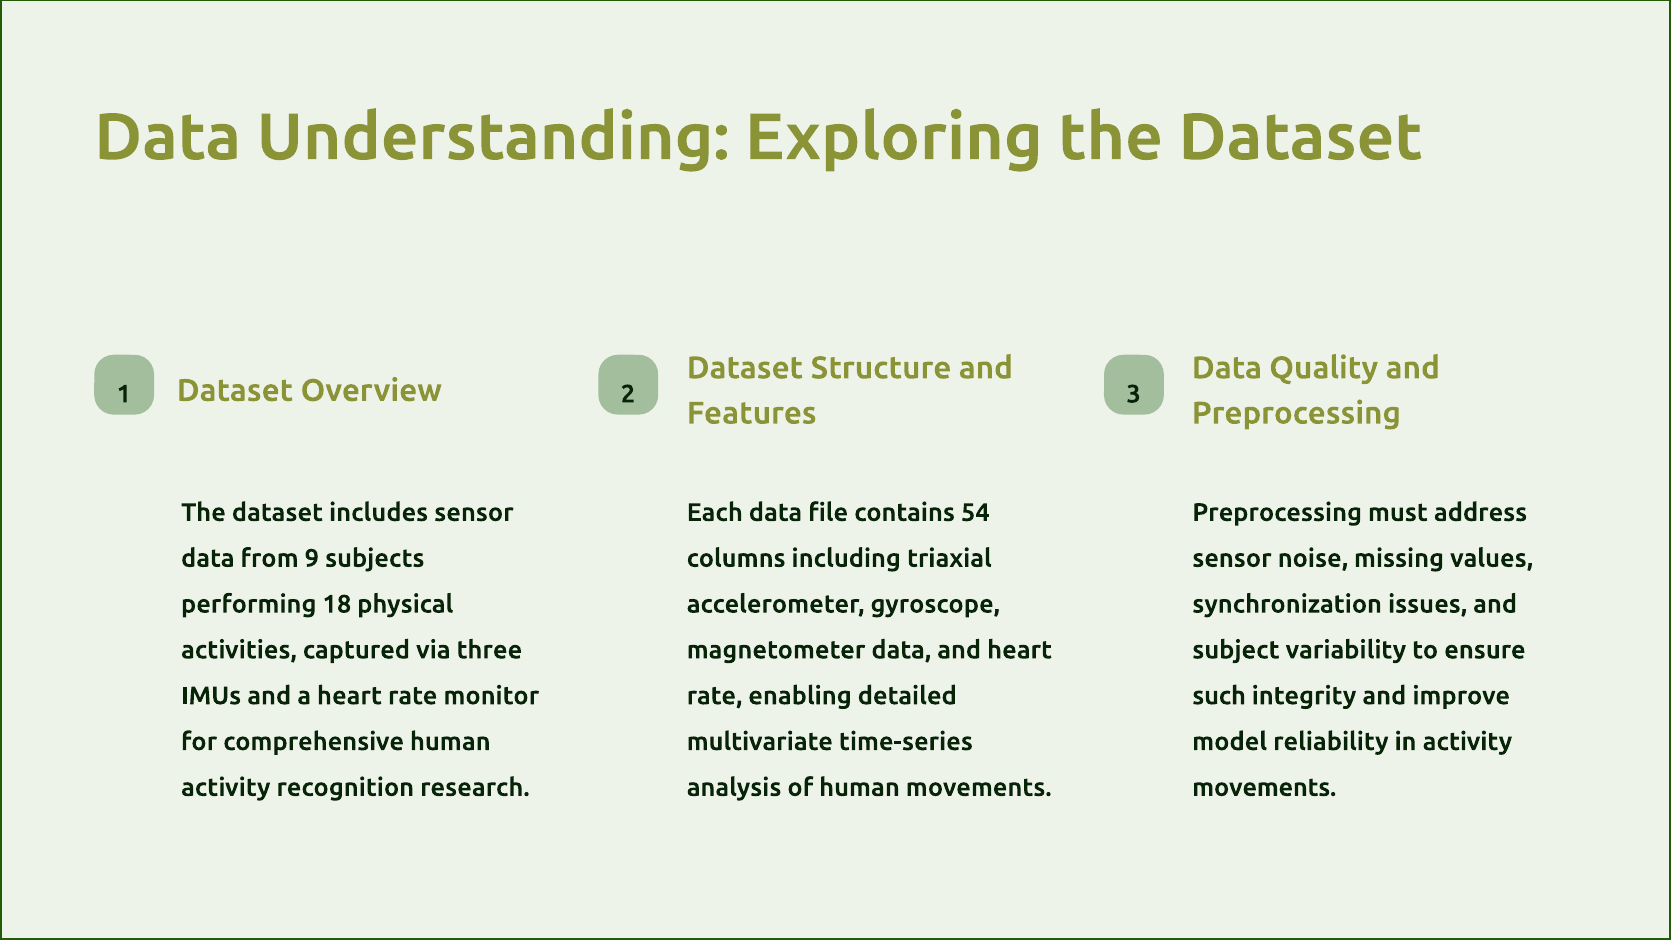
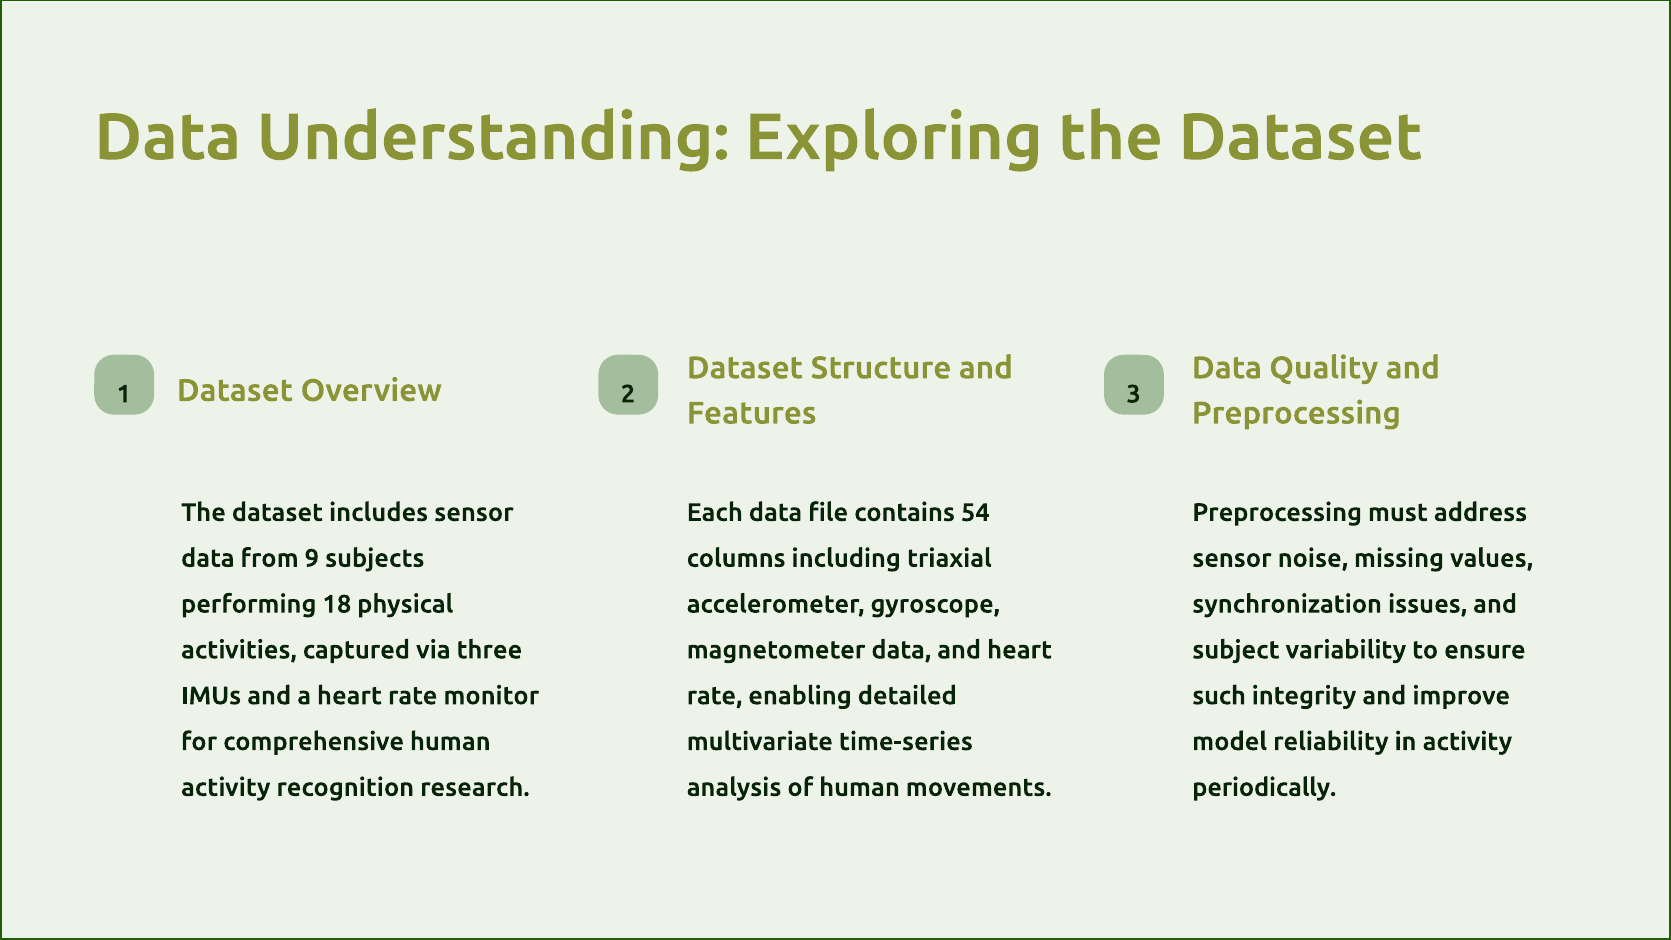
movements at (1264, 787): movements -> periodically
